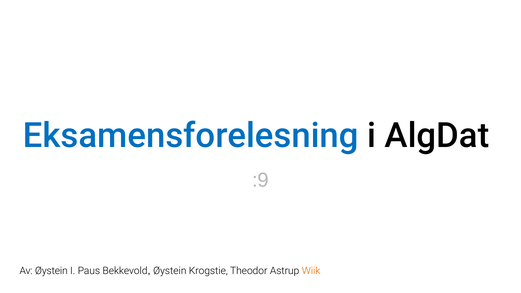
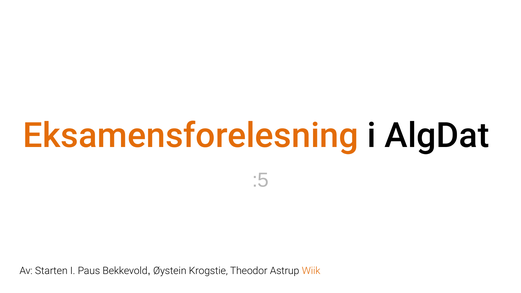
Eksamensforelesning colour: blue -> orange
:9: :9 -> :5
Av Øystein: Øystein -> Starten
